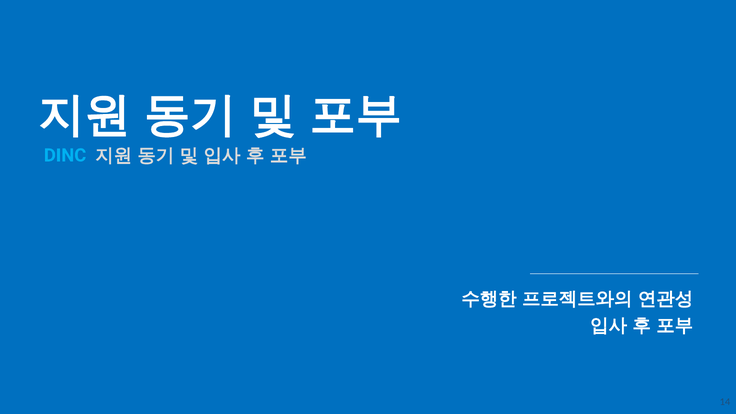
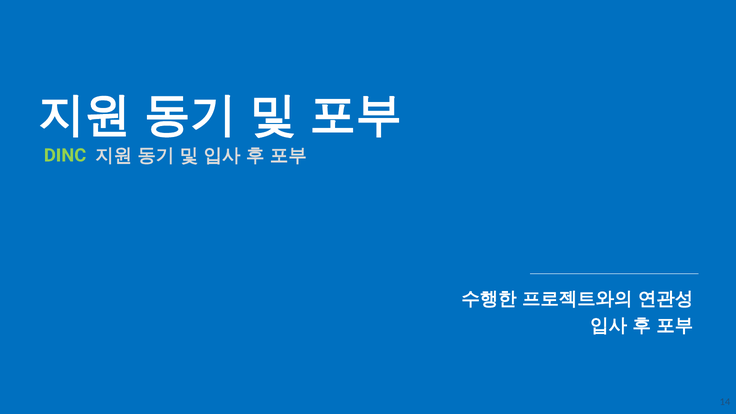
DINC colour: light blue -> light green
